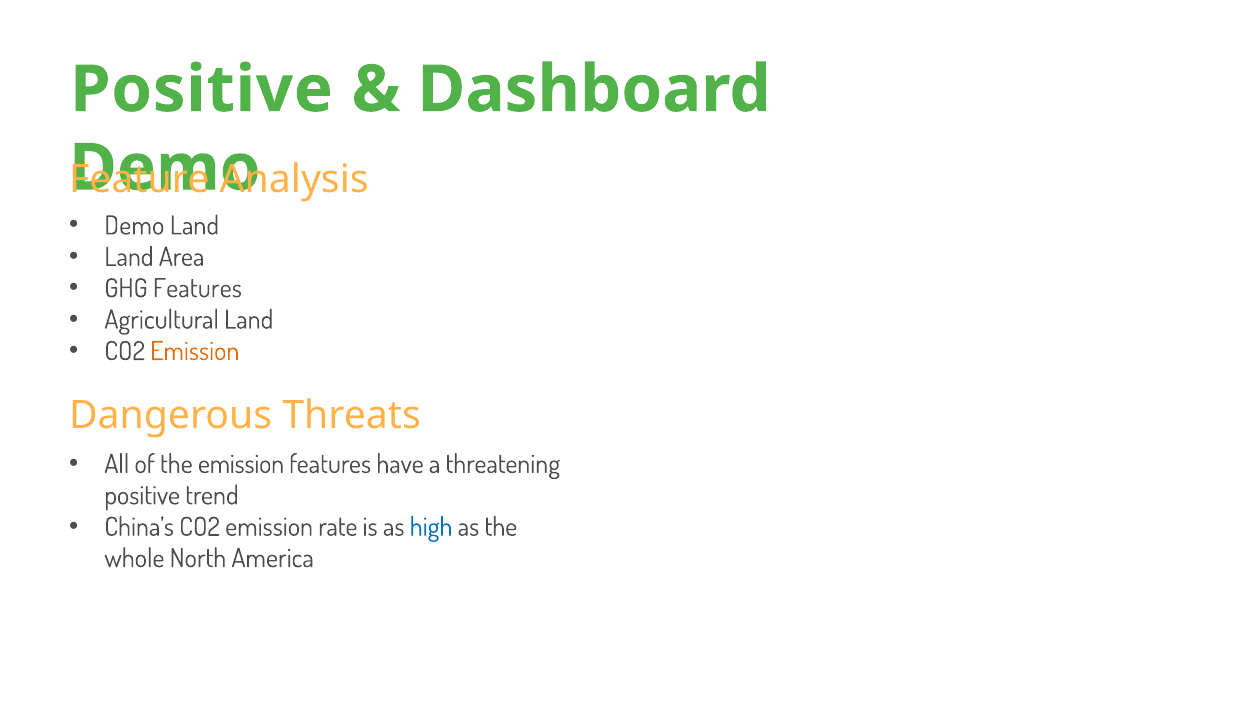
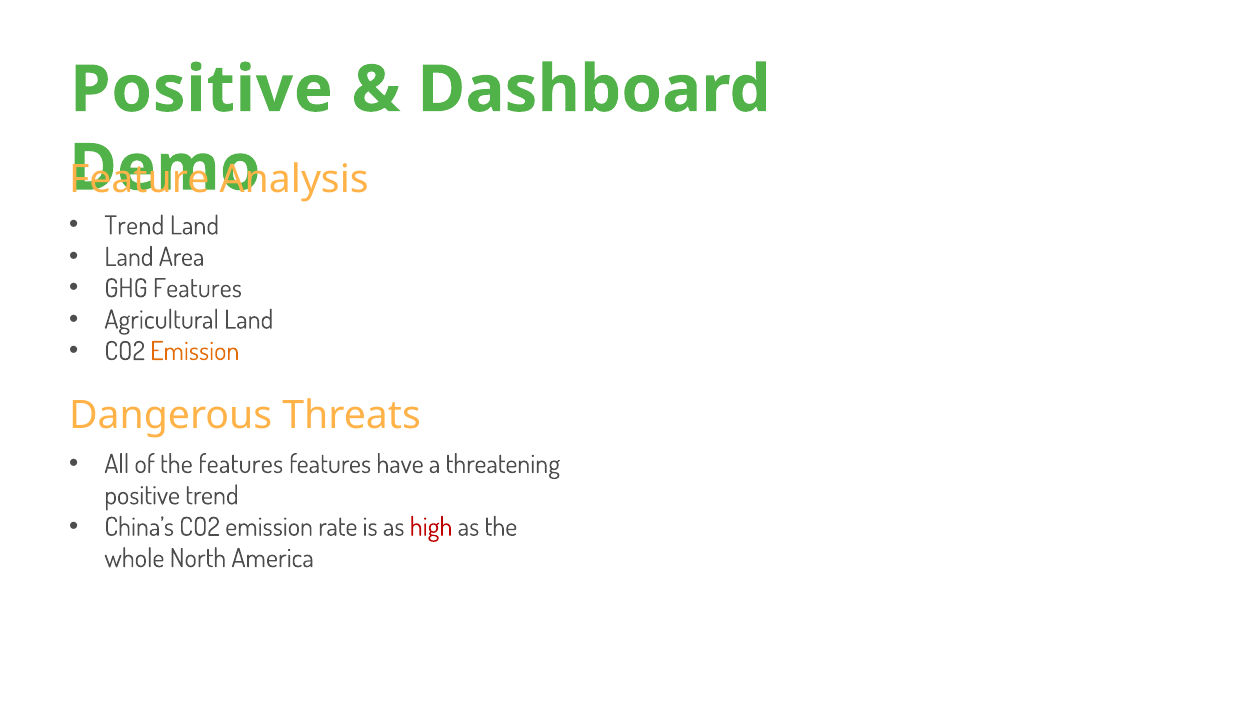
Demo at (134, 226): Demo -> Trend
the emission: emission -> features
high colour: blue -> red
